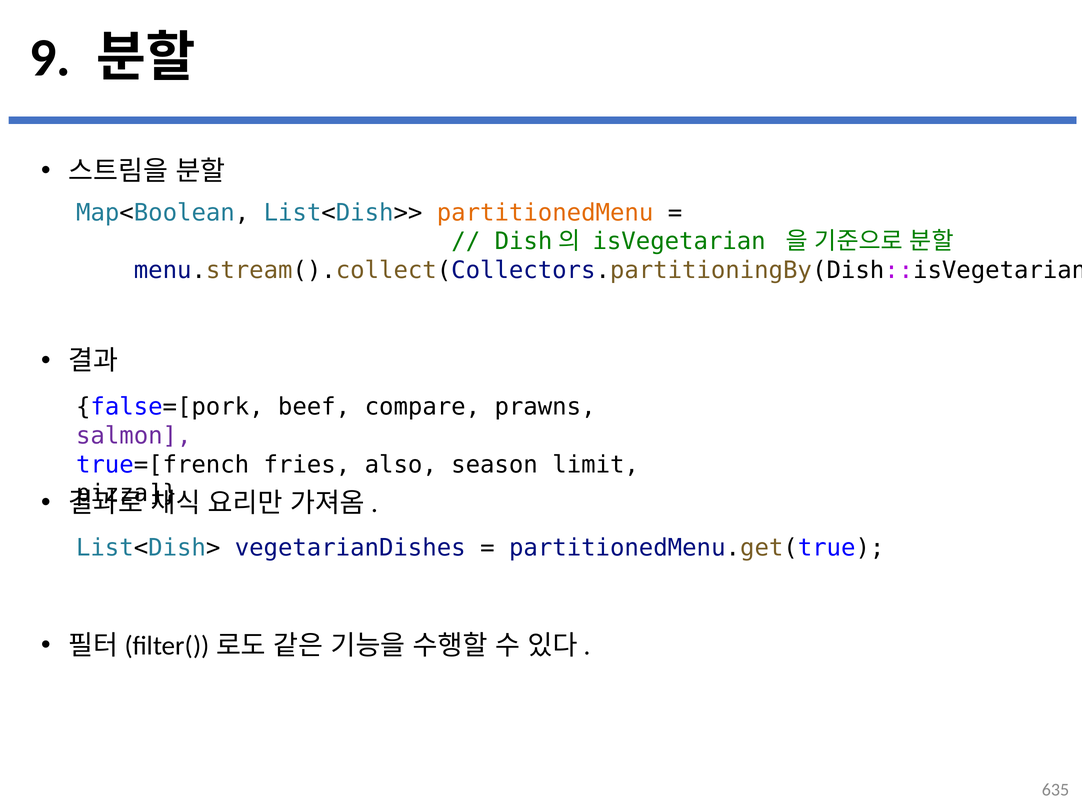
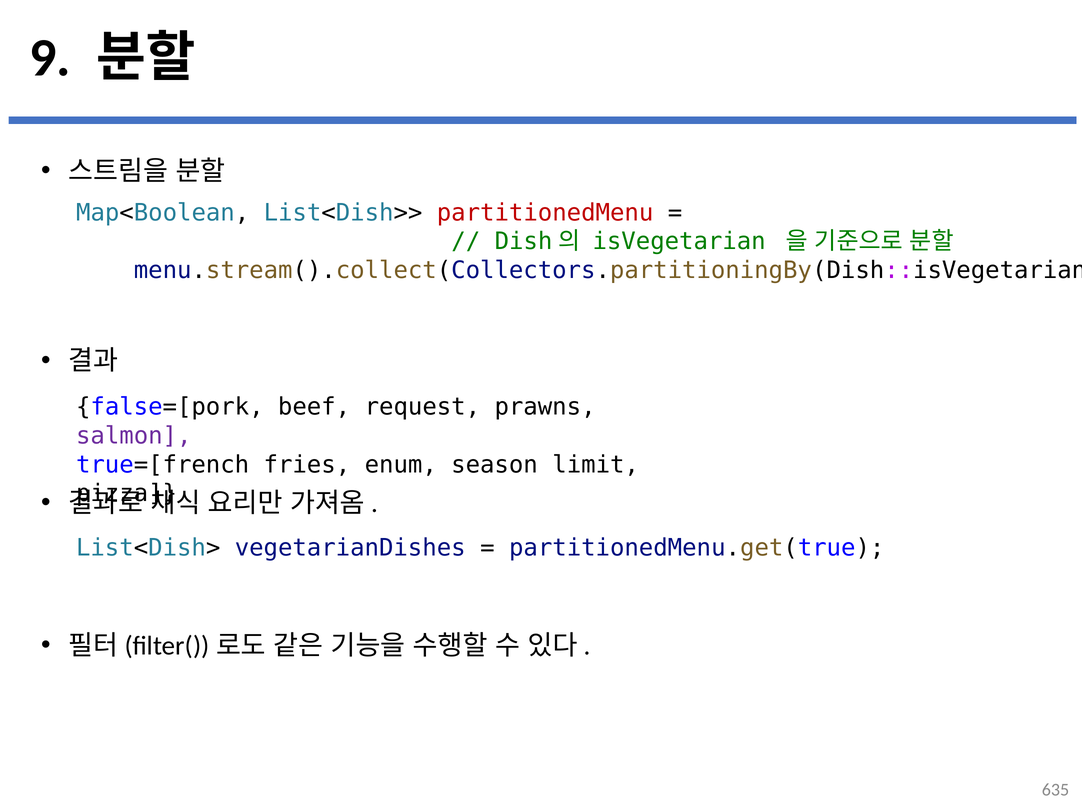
partitionedMenu colour: orange -> red
compare: compare -> request
also: also -> enum
